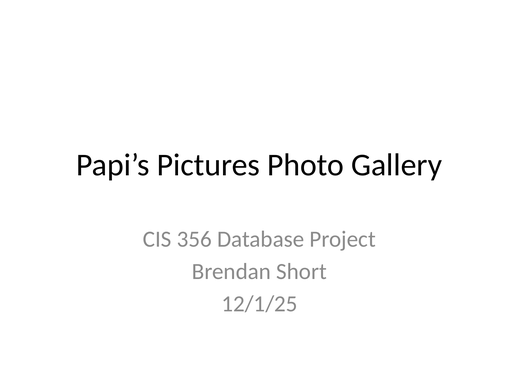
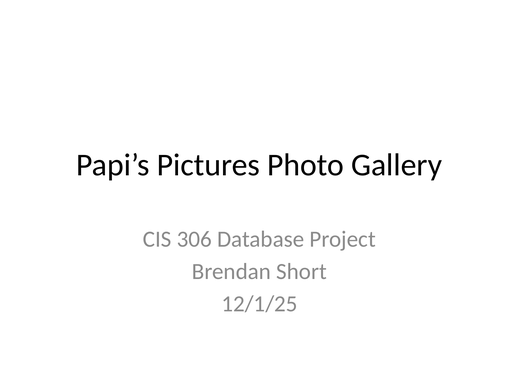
356: 356 -> 306
